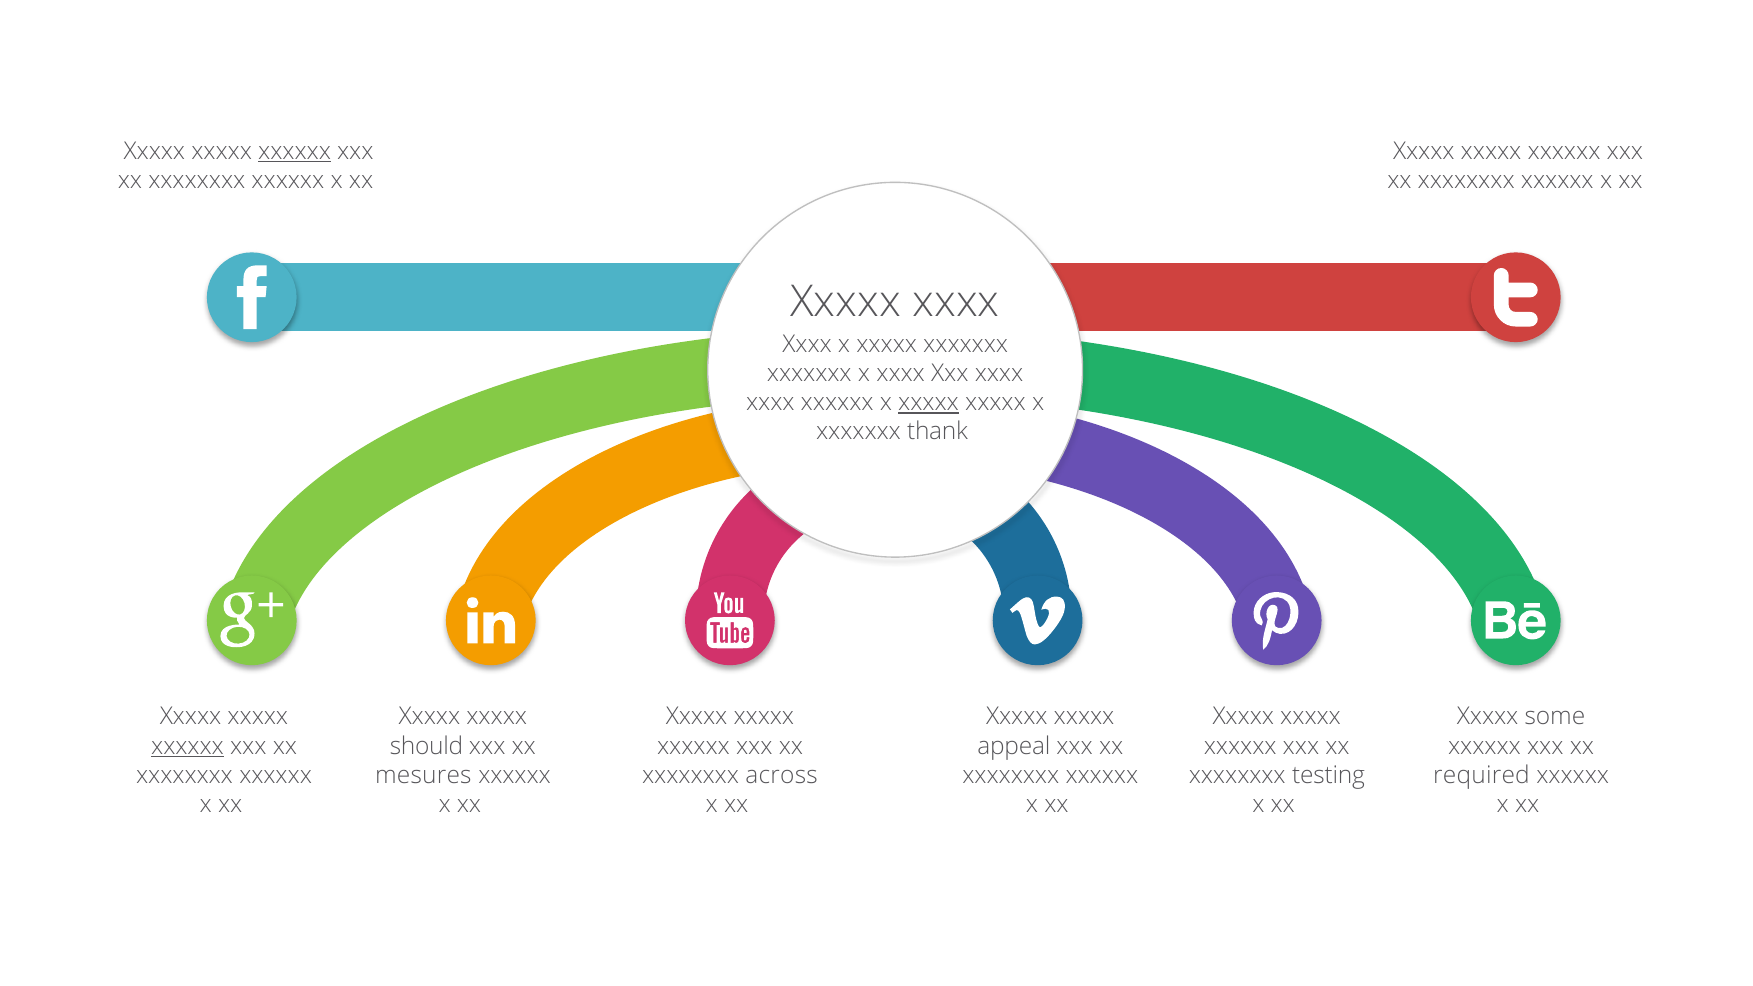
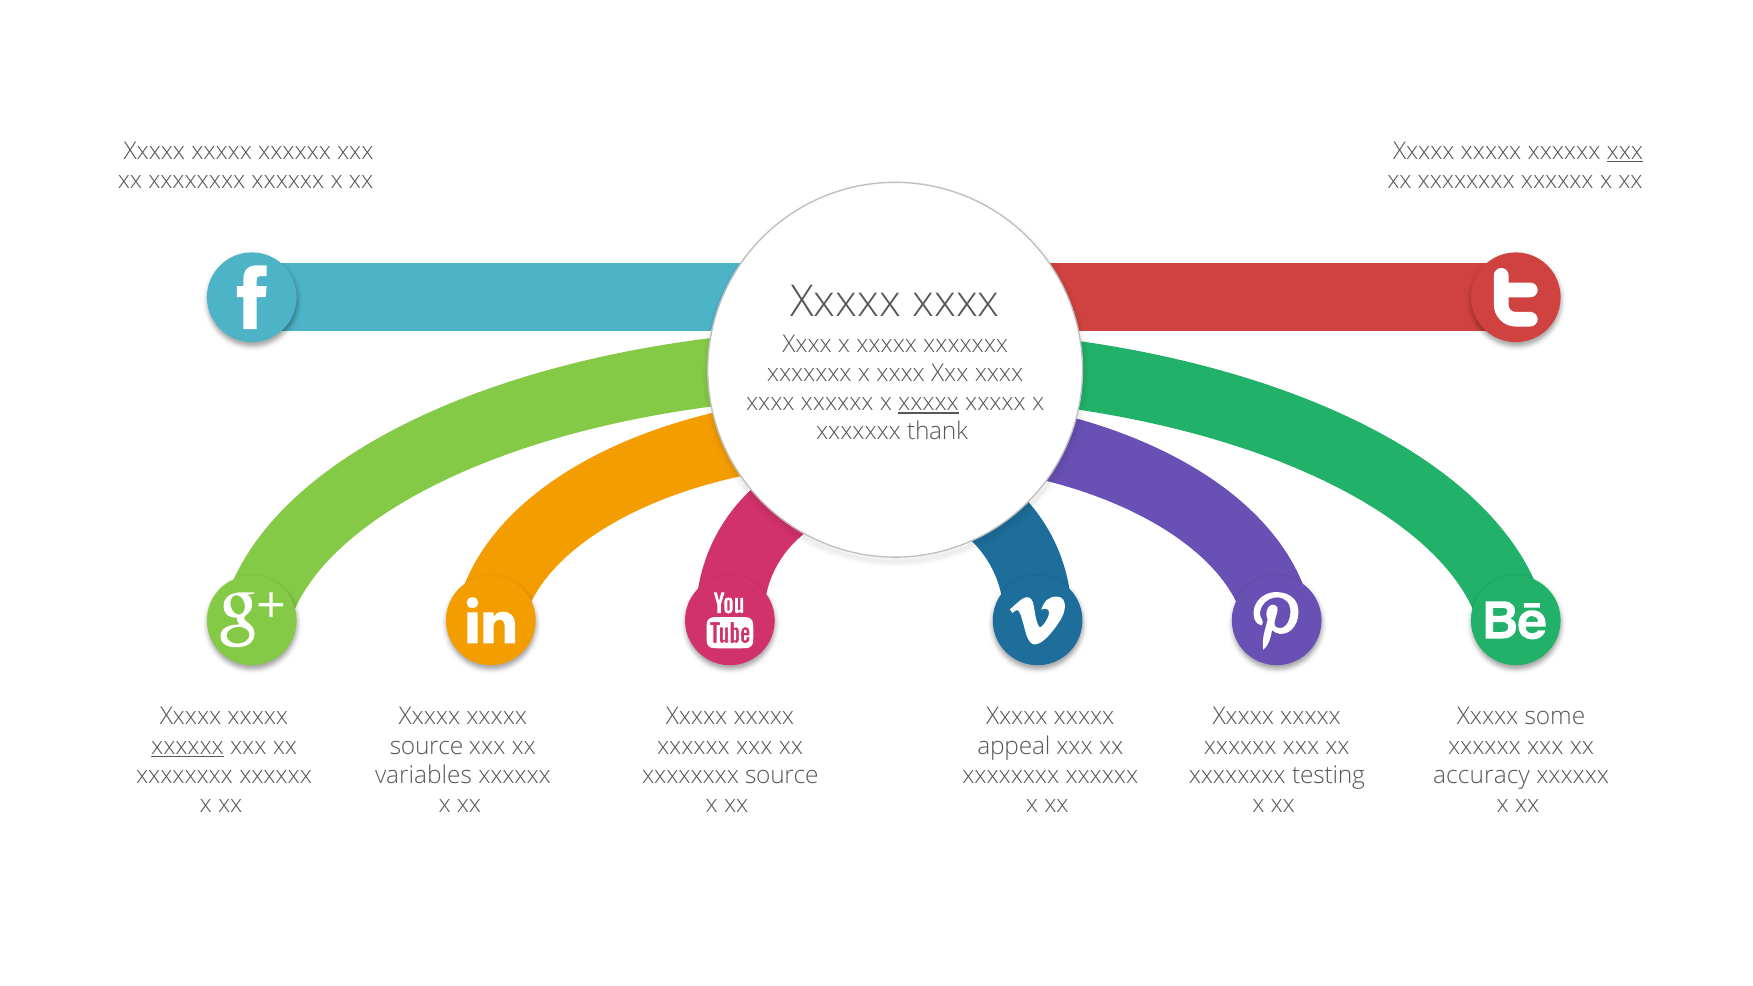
xxxxxx at (295, 151) underline: present -> none
xxx at (1625, 151) underline: none -> present
should at (427, 746): should -> source
mesures: mesures -> variables
xxxxxxxx across: across -> source
required: required -> accuracy
